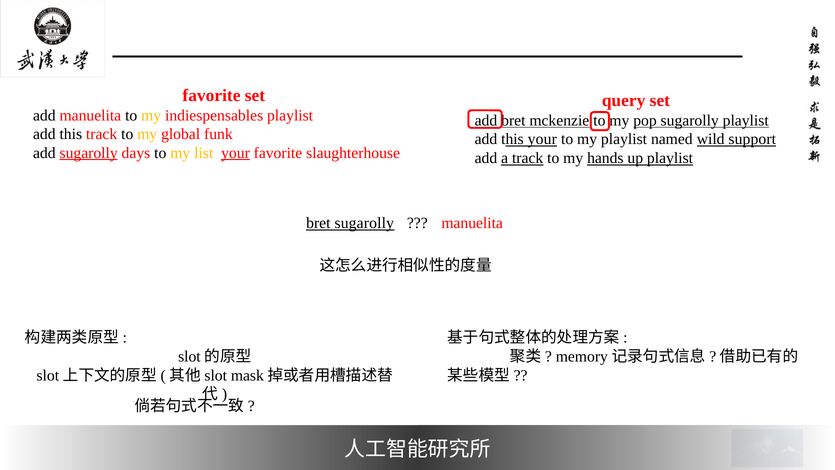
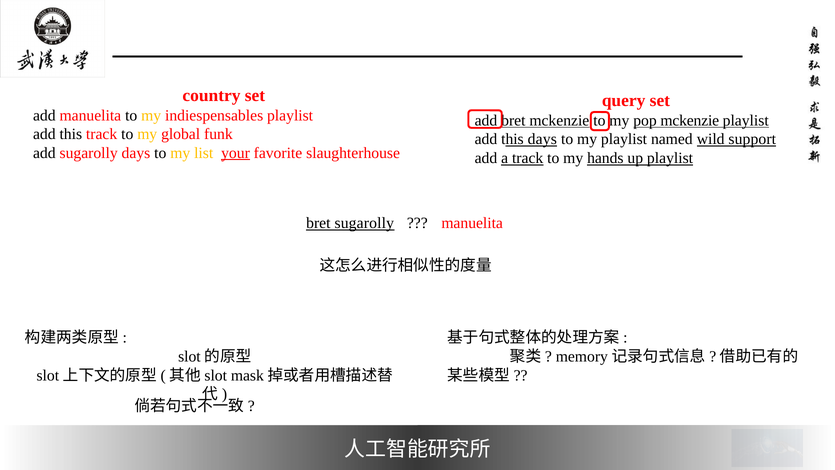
favorite at (211, 96): favorite -> country
pop sugarolly: sugarolly -> mckenzie
this your: your -> days
sugarolly at (89, 153) underline: present -> none
